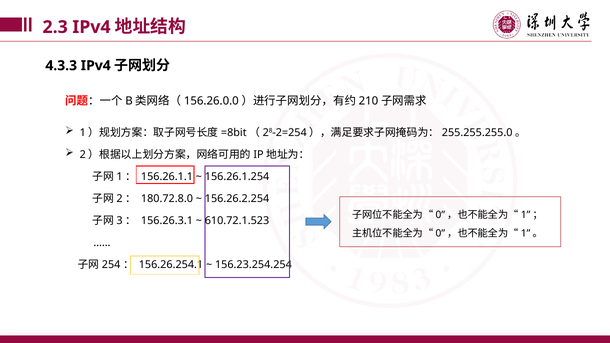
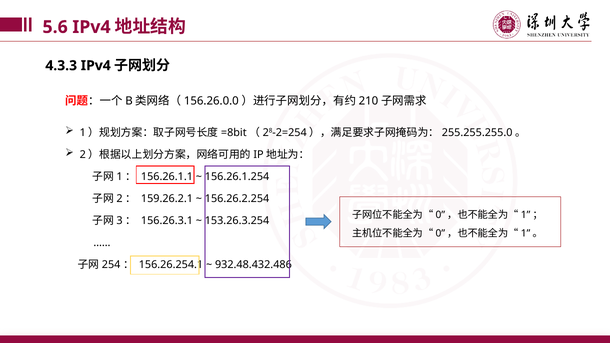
2.3: 2.3 -> 5.6
180.72.8.0: 180.72.8.0 -> 159.26.2.1
610.72.1.523: 610.72.1.523 -> 153.26.3.254
156.23.254.254: 156.23.254.254 -> 932.48.432.486
